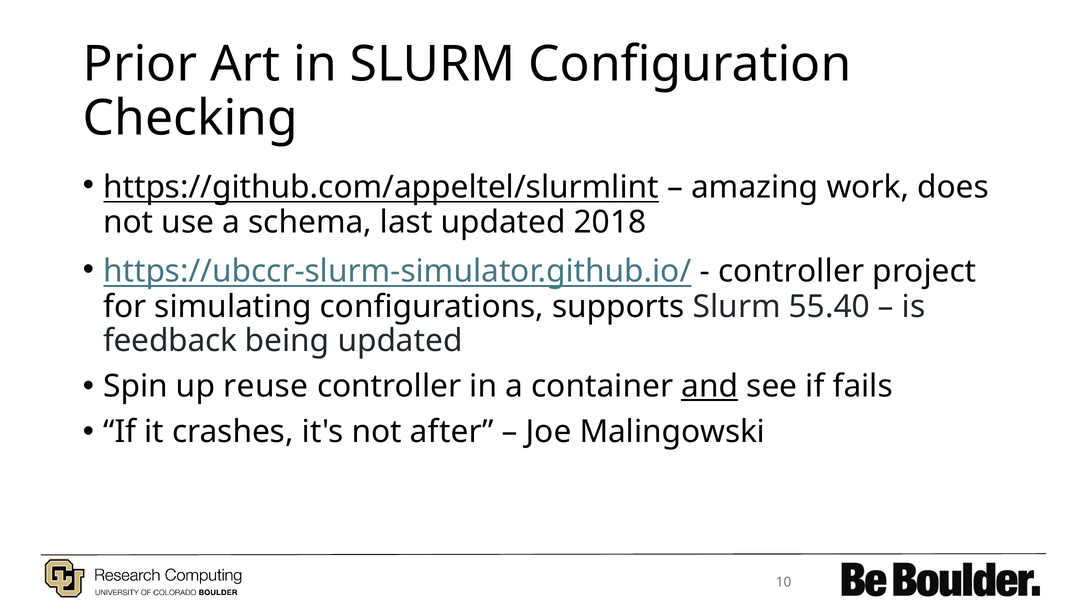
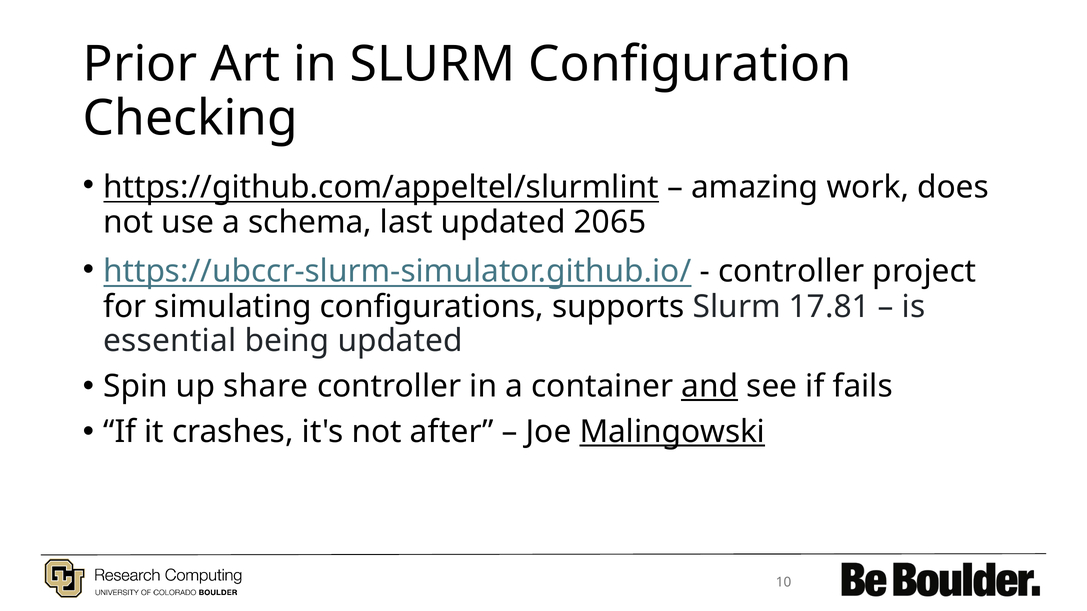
2018: 2018 -> 2065
55.40: 55.40 -> 17.81
feedback: feedback -> essential
reuse: reuse -> share
Malingowski underline: none -> present
